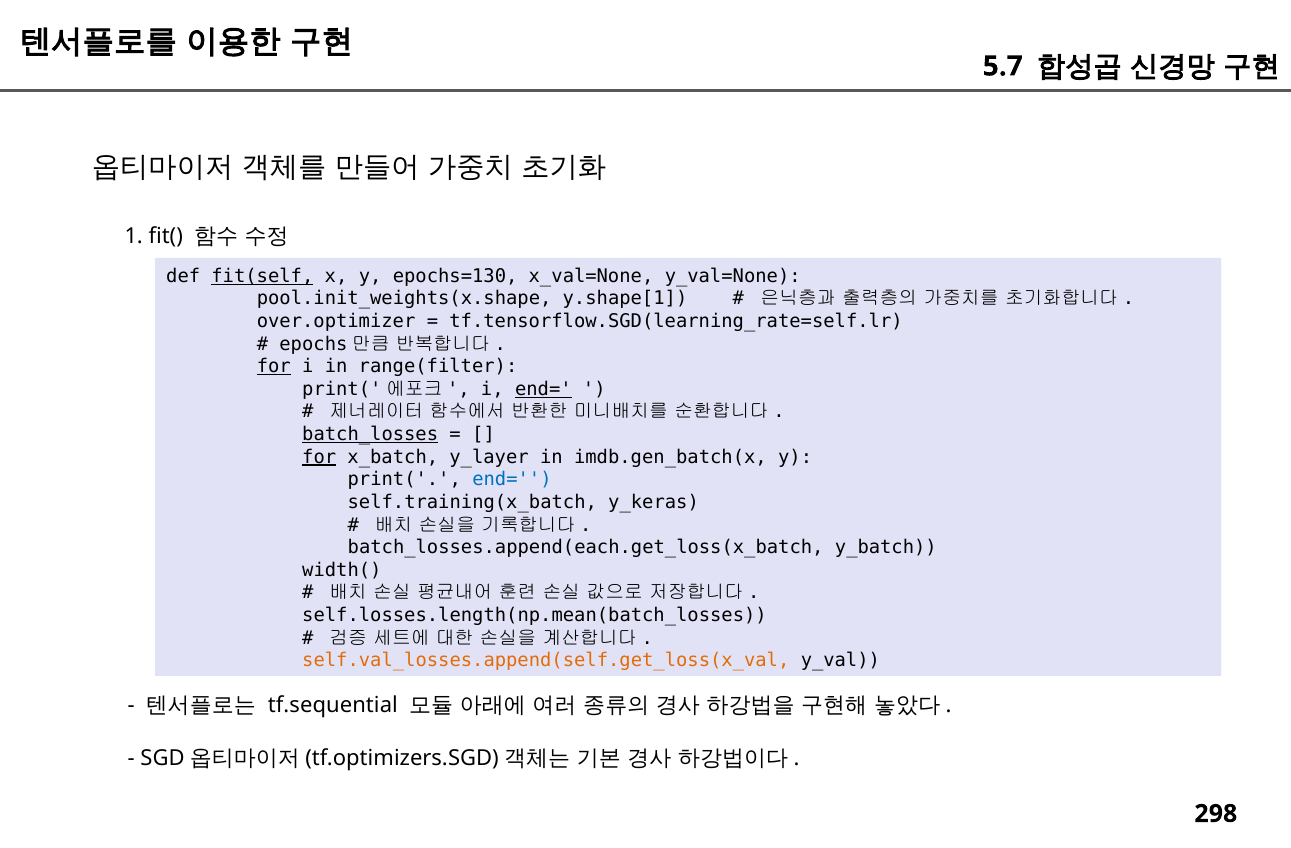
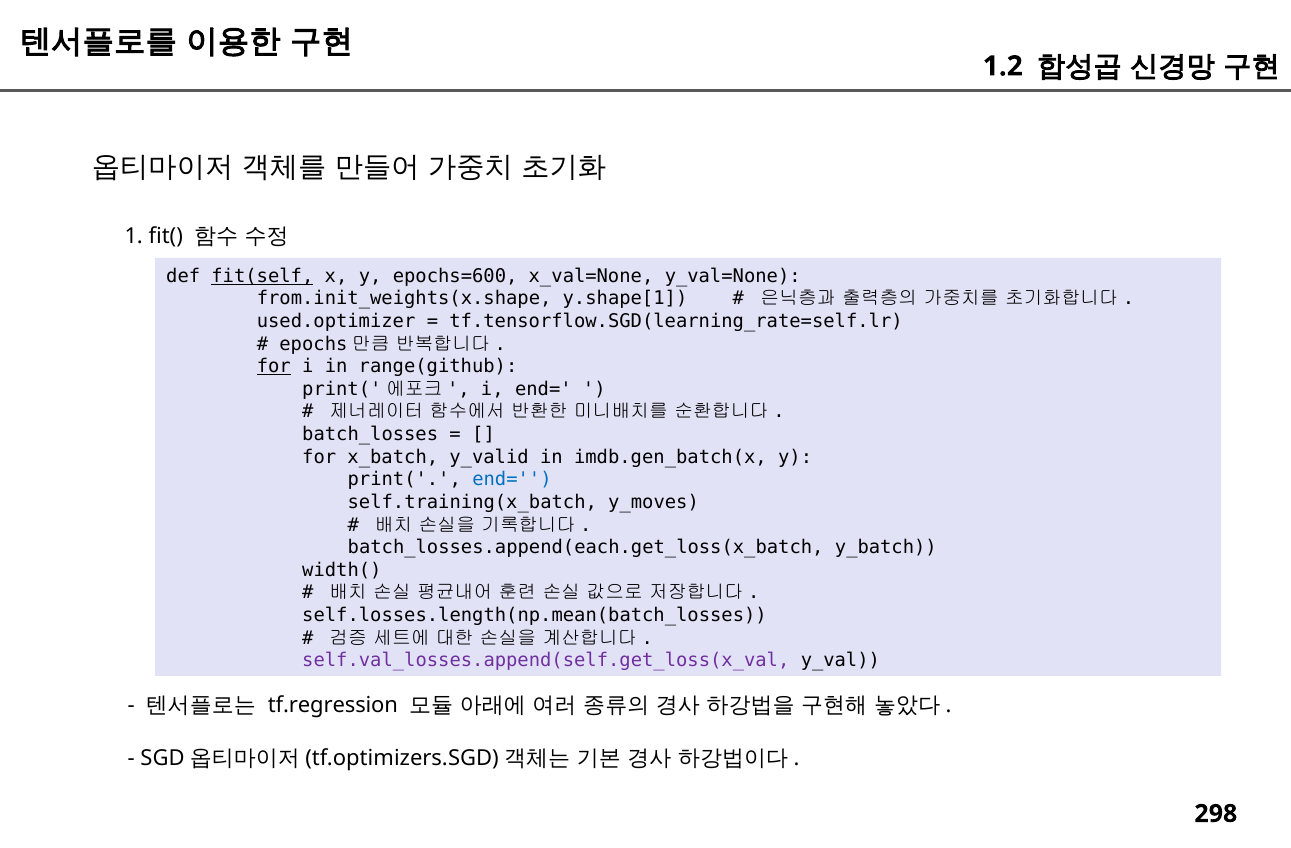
5.7: 5.7 -> 1.2
epochs=130: epochs=130 -> epochs=600
pool.init_weights(x.shape: pool.init_weights(x.shape -> from.init_weights(x.shape
over.optimizer: over.optimizer -> used.optimizer
range(filter: range(filter -> range(github
end= at (543, 389) underline: present -> none
batch_losses underline: present -> none
for at (319, 457) underline: present -> none
y_layer: y_layer -> y_valid
y_keras: y_keras -> y_moves
self.val_losses.append(self.get_loss(x_val colour: orange -> purple
tf.sequential: tf.sequential -> tf.regression
